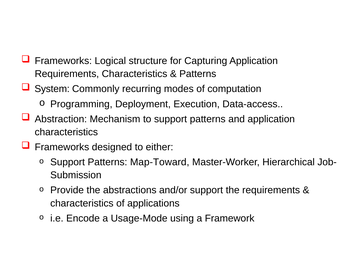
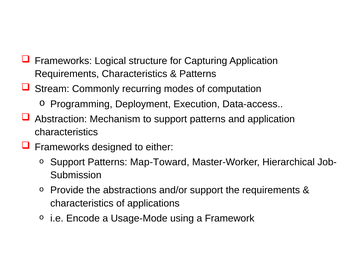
System: System -> Stream
